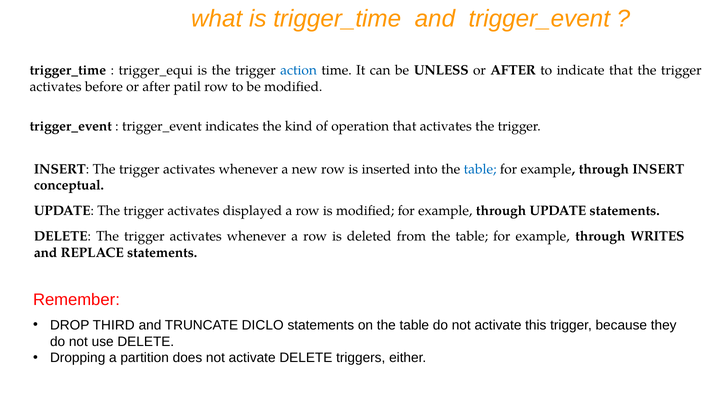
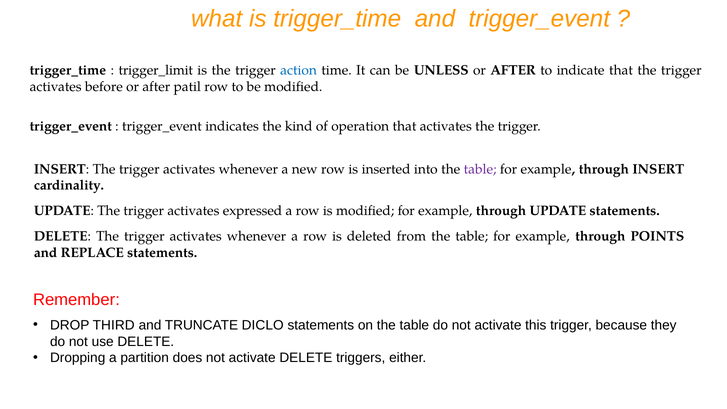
trigger_equi: trigger_equi -> trigger_limit
table at (480, 169) colour: blue -> purple
conceptual: conceptual -> cardinality
displayed: displayed -> expressed
WRITES: WRITES -> POINTS
